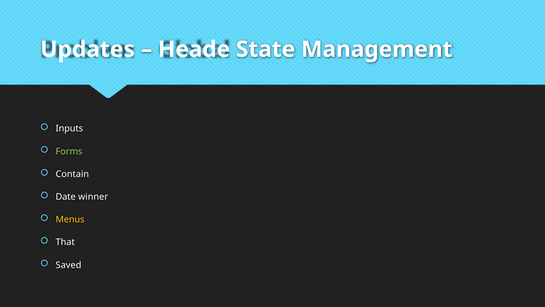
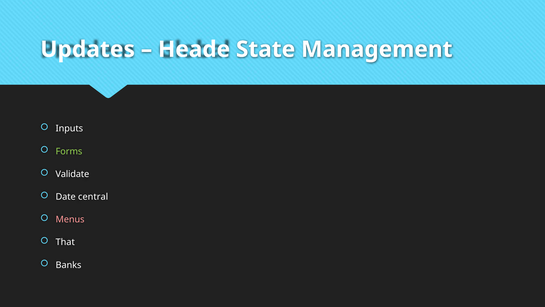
Contain: Contain -> Validate
winner: winner -> central
Menus colour: yellow -> pink
Saved: Saved -> Banks
